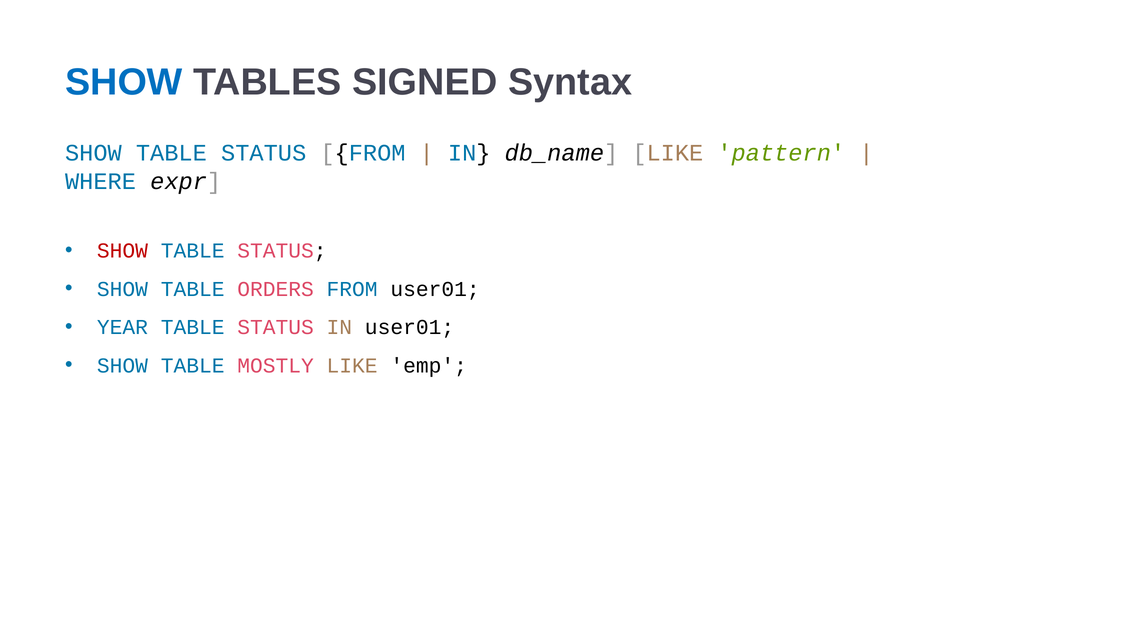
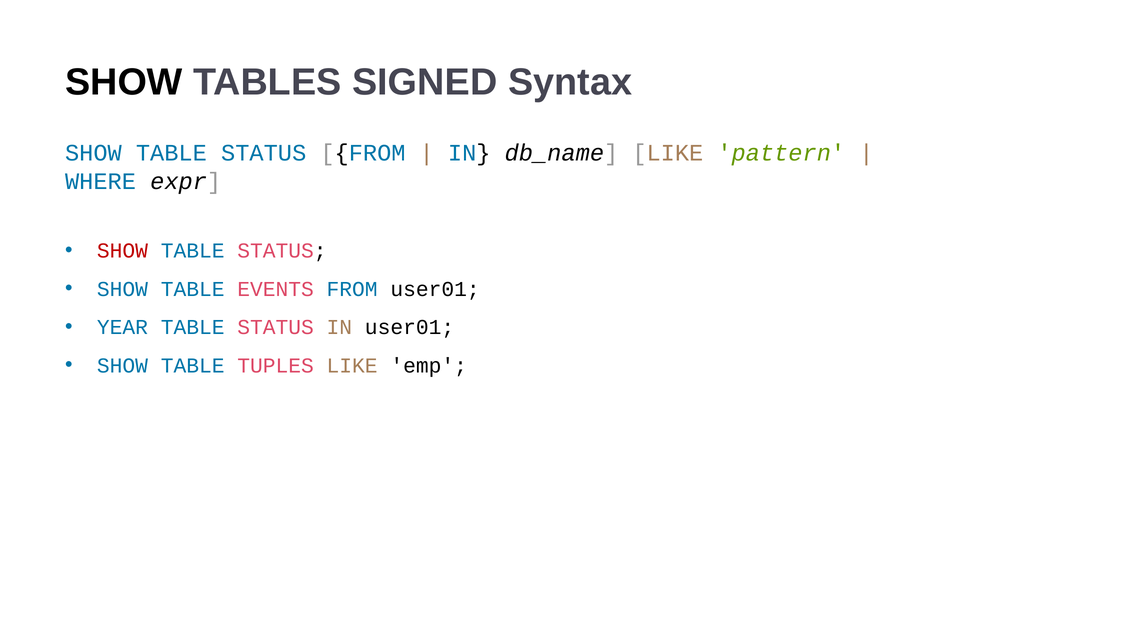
SHOW at (124, 82) colour: blue -> black
ORDERS: ORDERS -> EVENTS
MOSTLY: MOSTLY -> TUPLES
